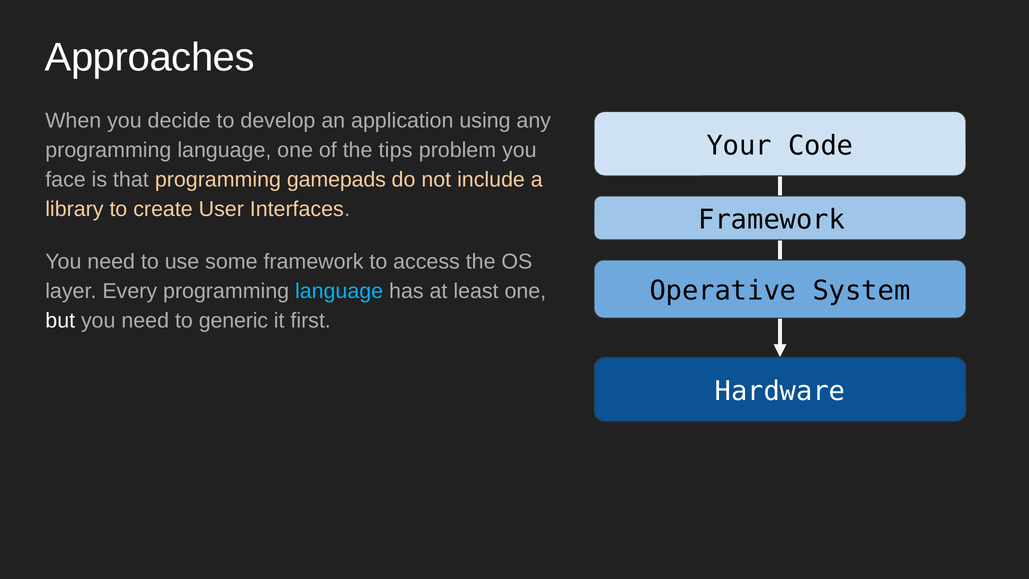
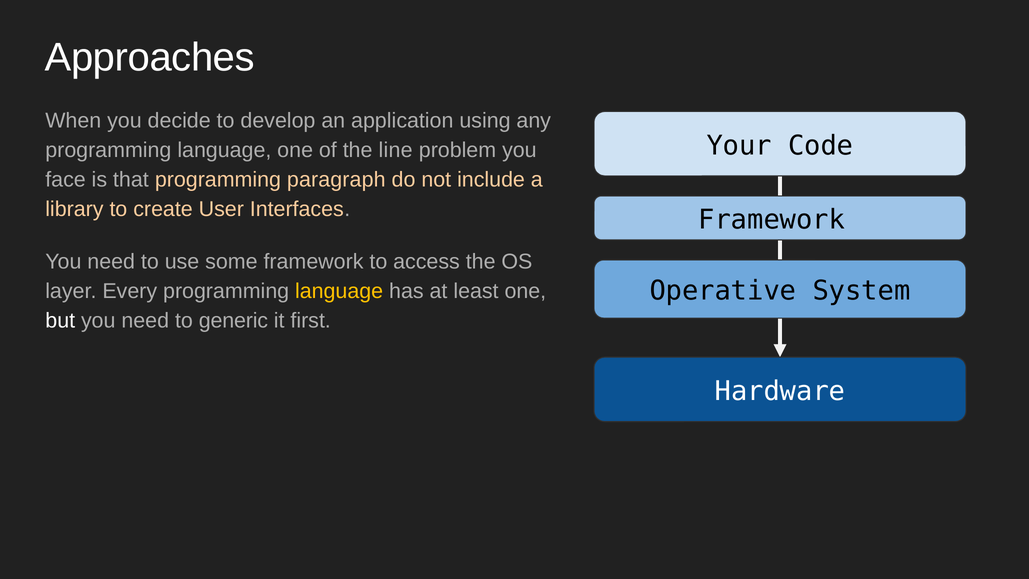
tips: tips -> line
gamepads: gamepads -> paragraph
language at (339, 291) colour: light blue -> yellow
